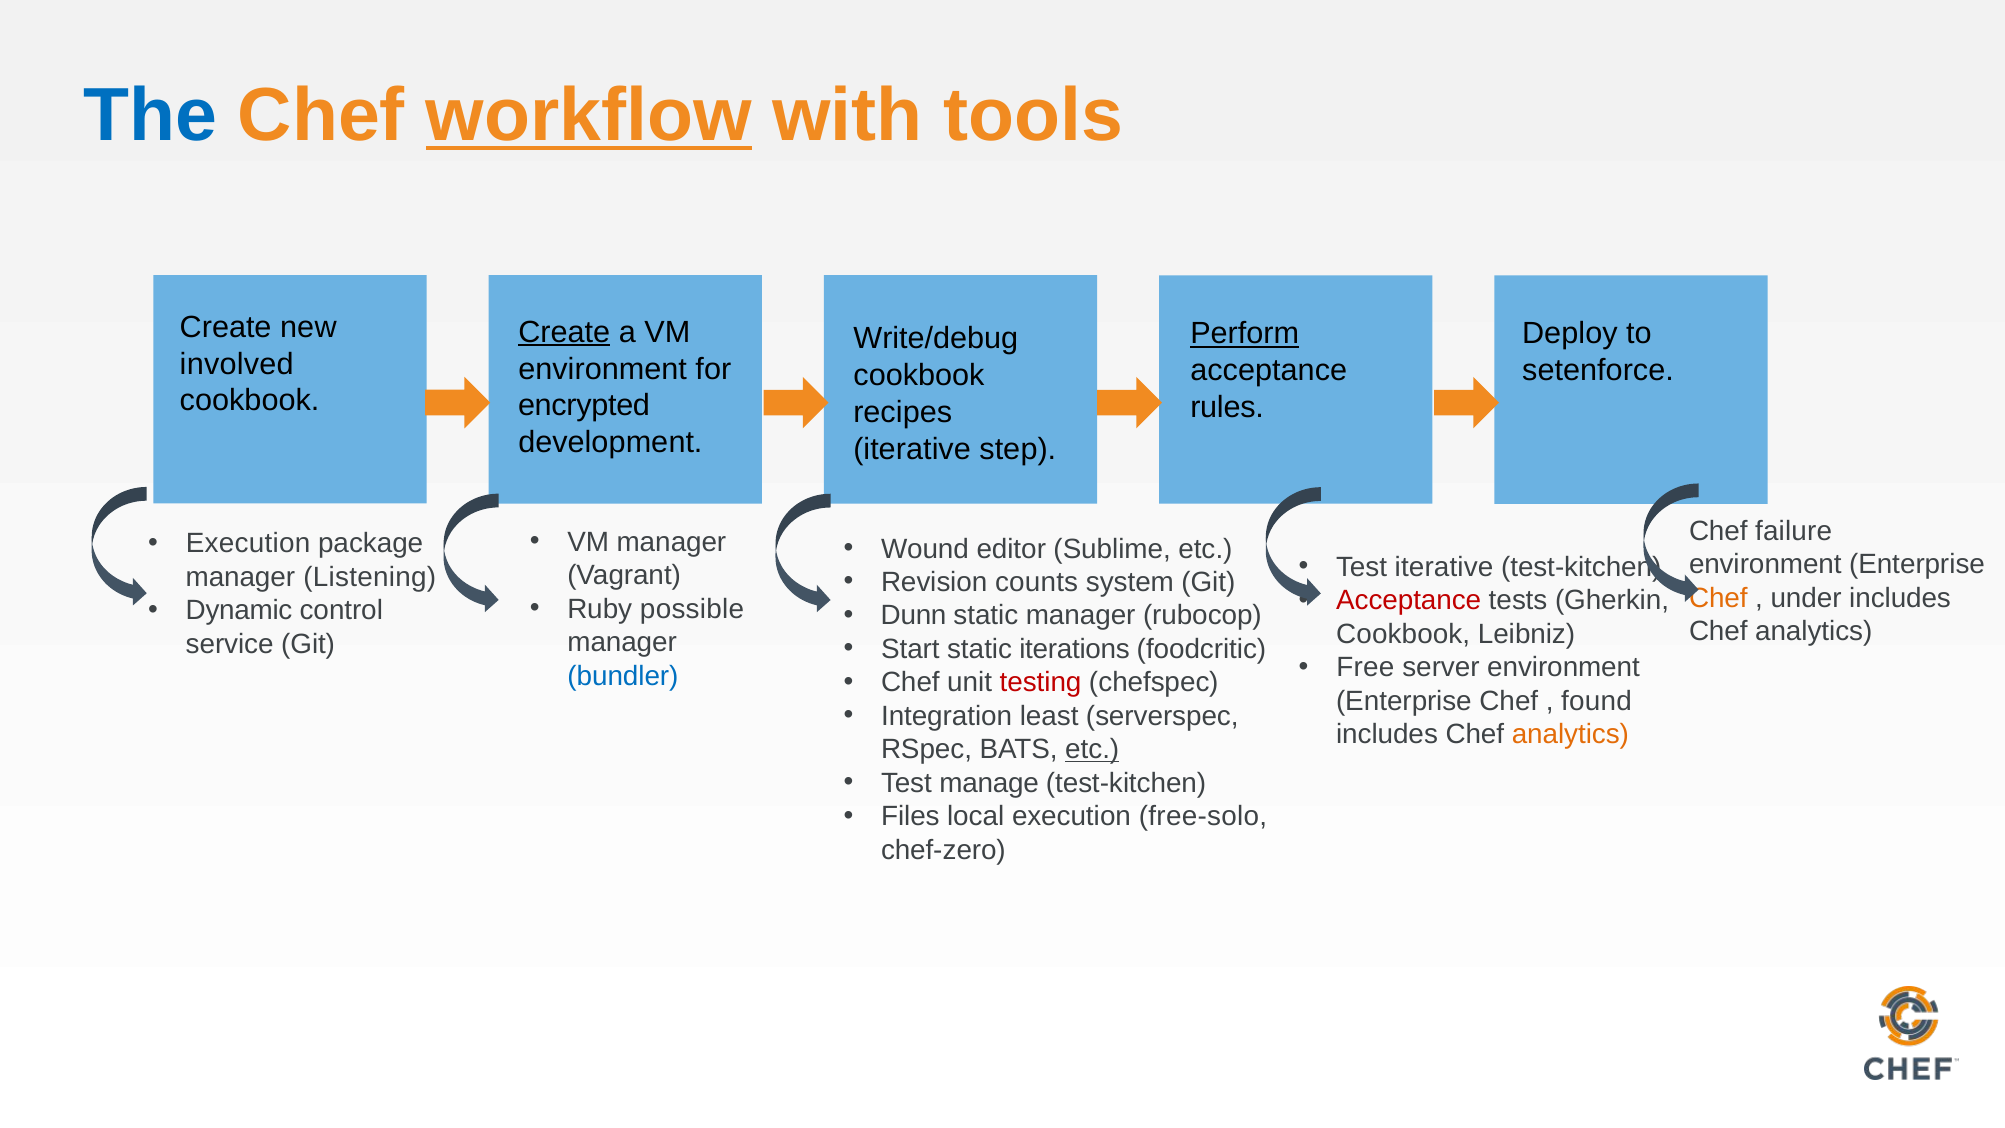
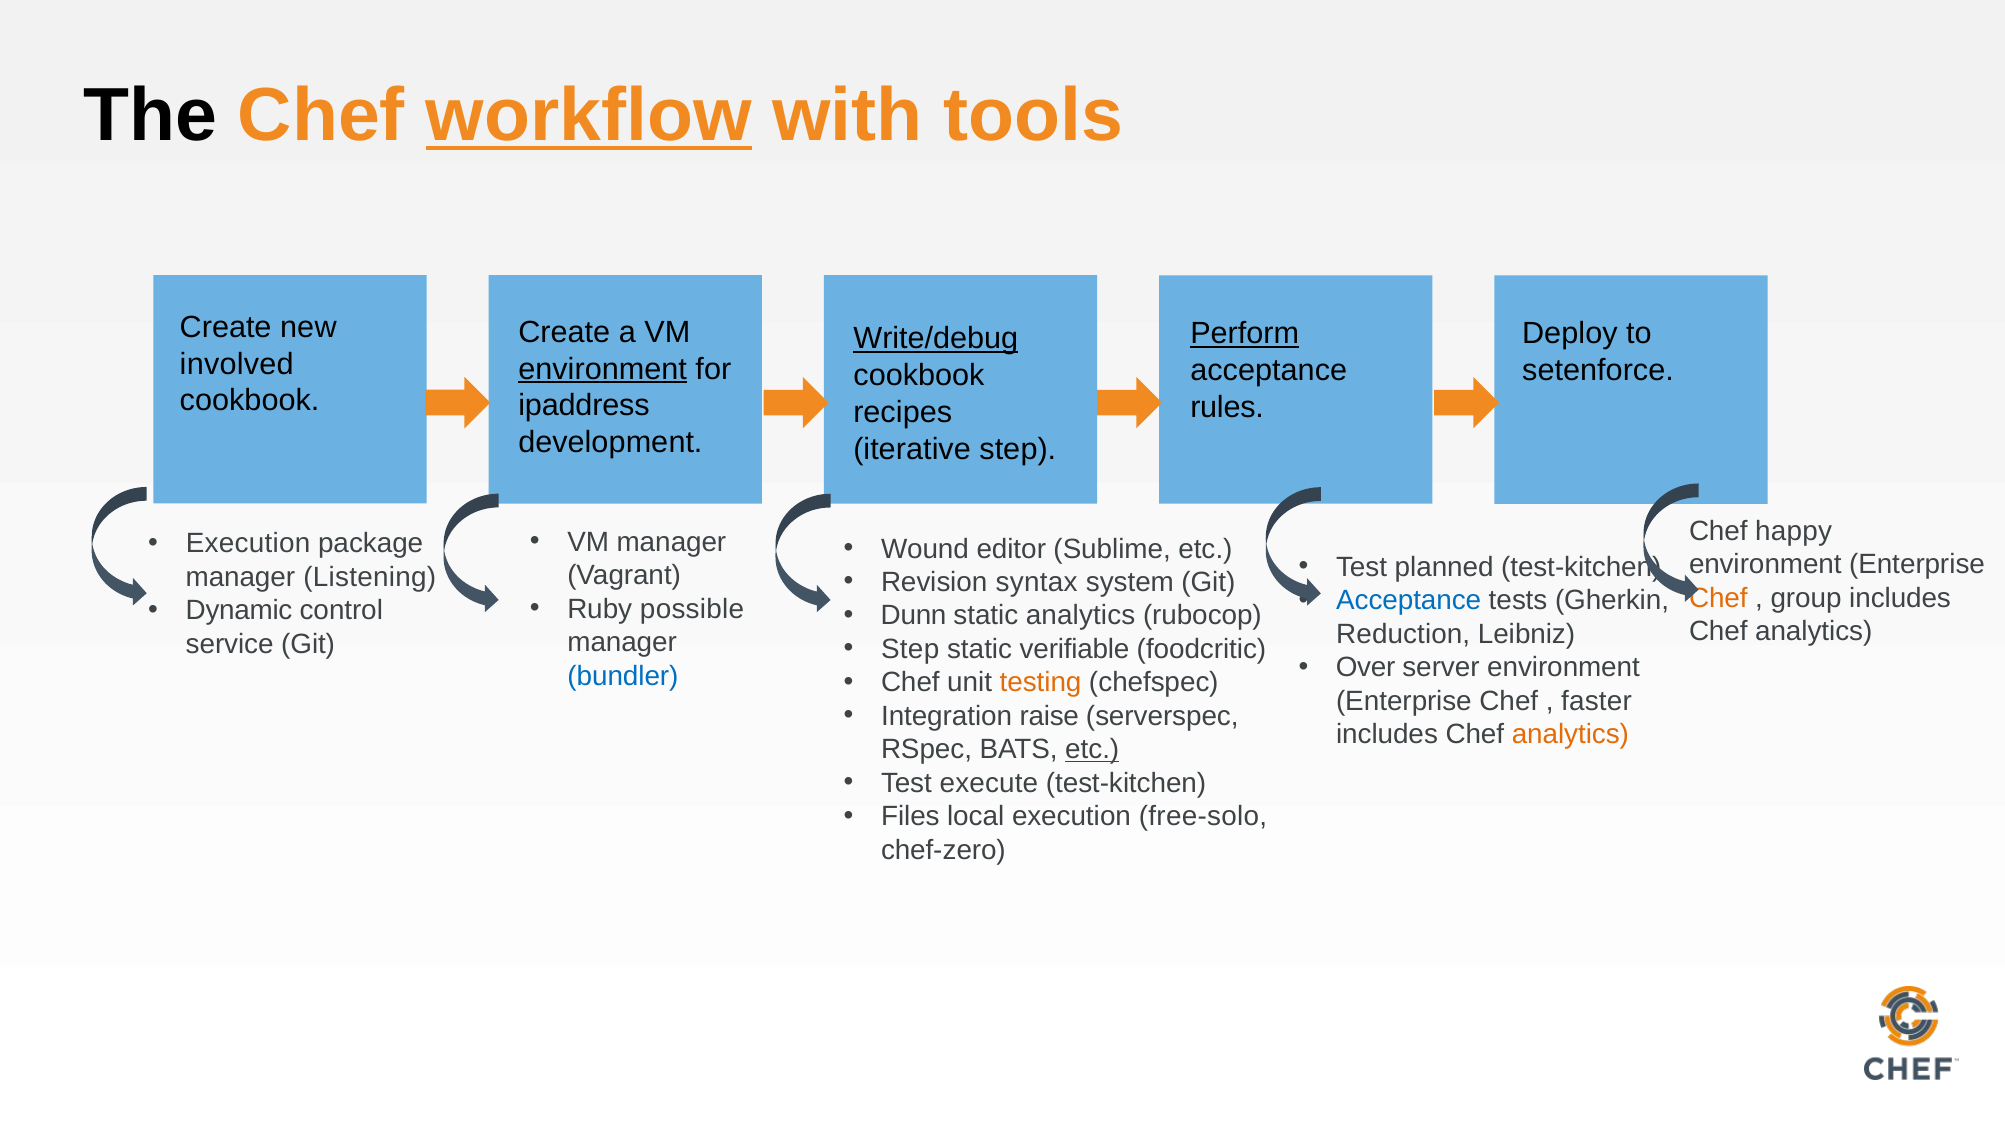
The colour: blue -> black
Create at (564, 332) underline: present -> none
Write/debug underline: none -> present
environment at (603, 369) underline: none -> present
encrypted: encrypted -> ipaddress
failure: failure -> happy
Test iterative: iterative -> planned
counts: counts -> syntax
under: under -> group
Acceptance at (1409, 601) colour: red -> blue
static manager: manager -> analytics
Cookbook at (1403, 634): Cookbook -> Reduction
Start at (910, 649): Start -> Step
iterations: iterations -> verifiable
Free: Free -> Over
testing colour: red -> orange
found: found -> faster
least: least -> raise
manage: manage -> execute
